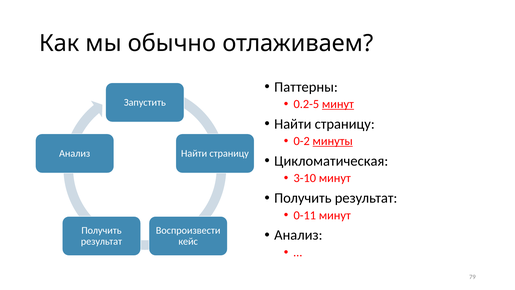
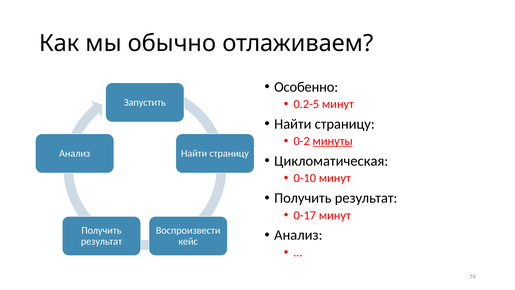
Паттерны: Паттерны -> Особенно
минут at (338, 104) underline: present -> none
3-10: 3-10 -> 0-10
0-11: 0-11 -> 0-17
